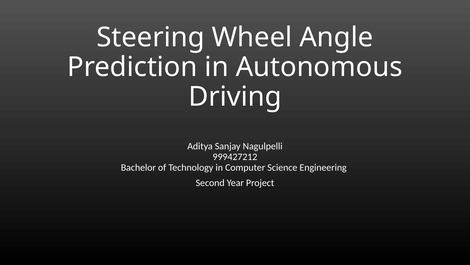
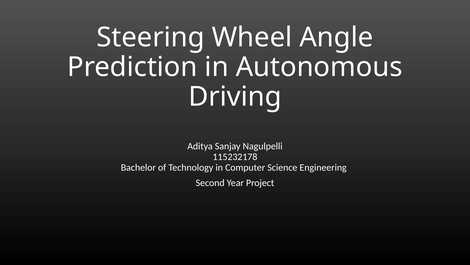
999427212: 999427212 -> 115232178
